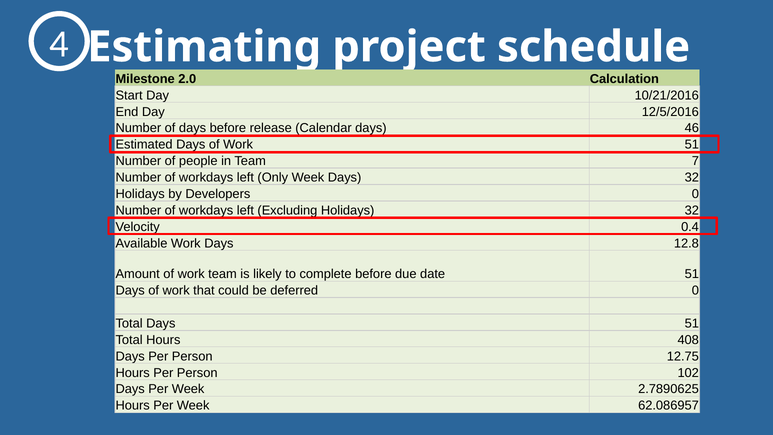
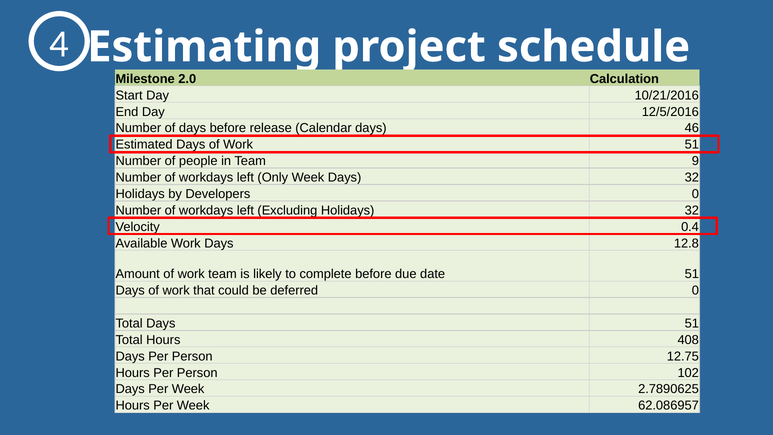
7: 7 -> 9
